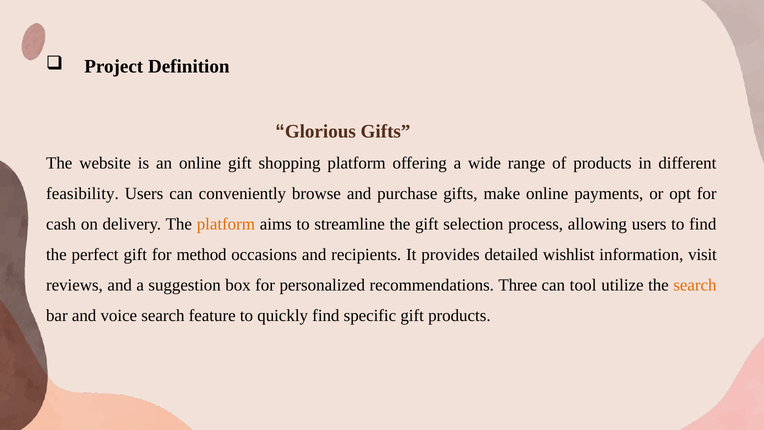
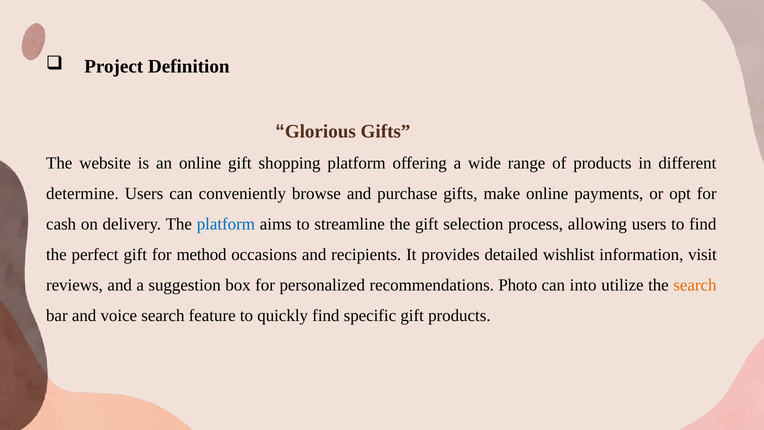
feasibility: feasibility -> determine
platform at (226, 224) colour: orange -> blue
Three: Three -> Photo
tool: tool -> into
